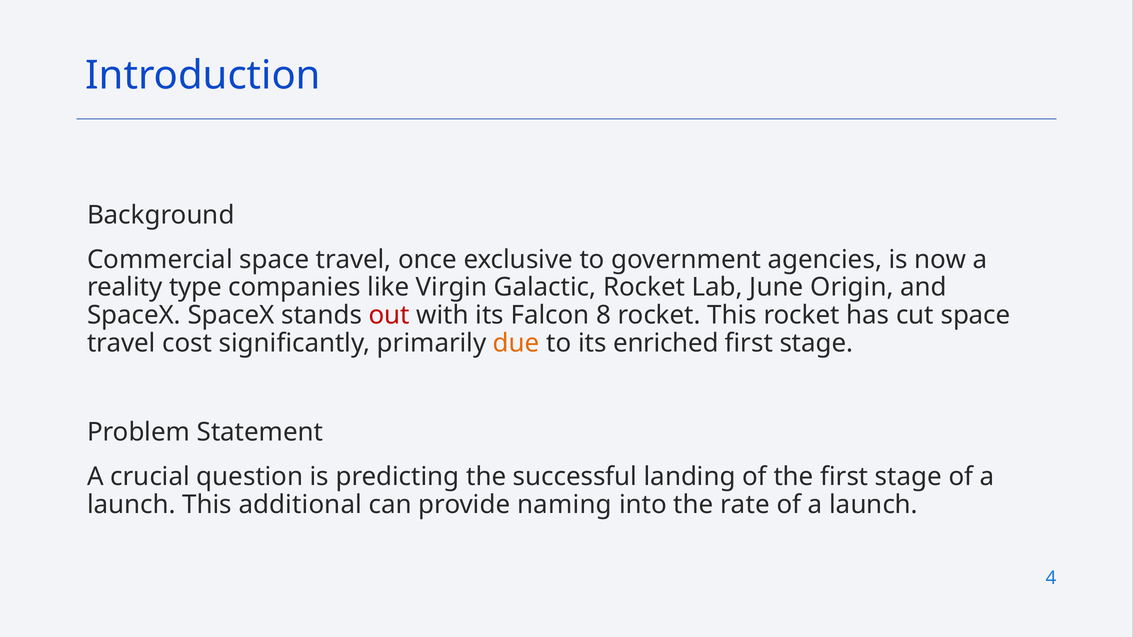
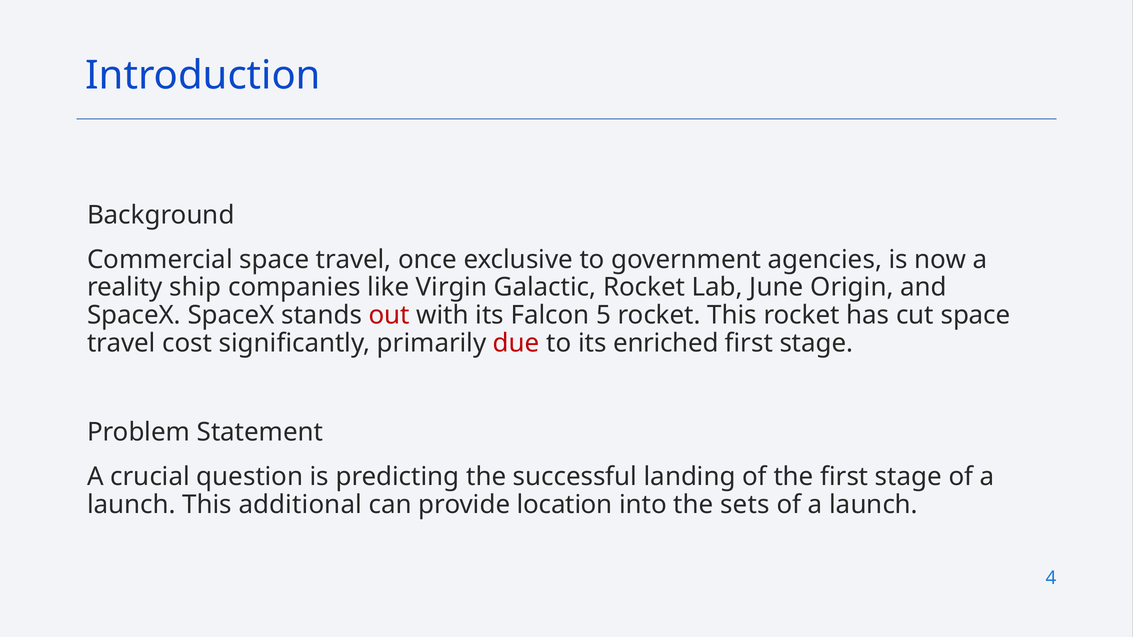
type: type -> ship
8: 8 -> 5
due colour: orange -> red
naming: naming -> location
rate: rate -> sets
